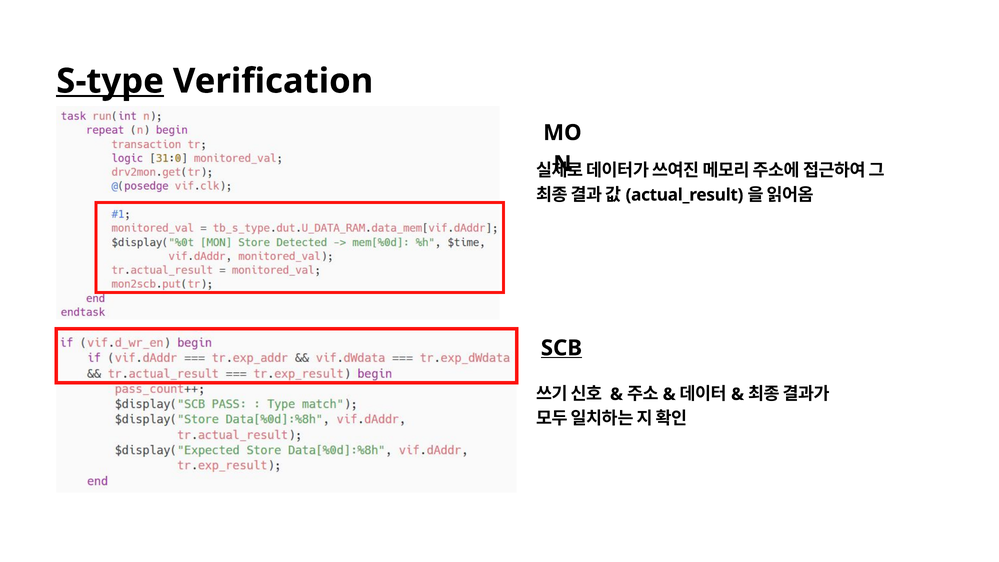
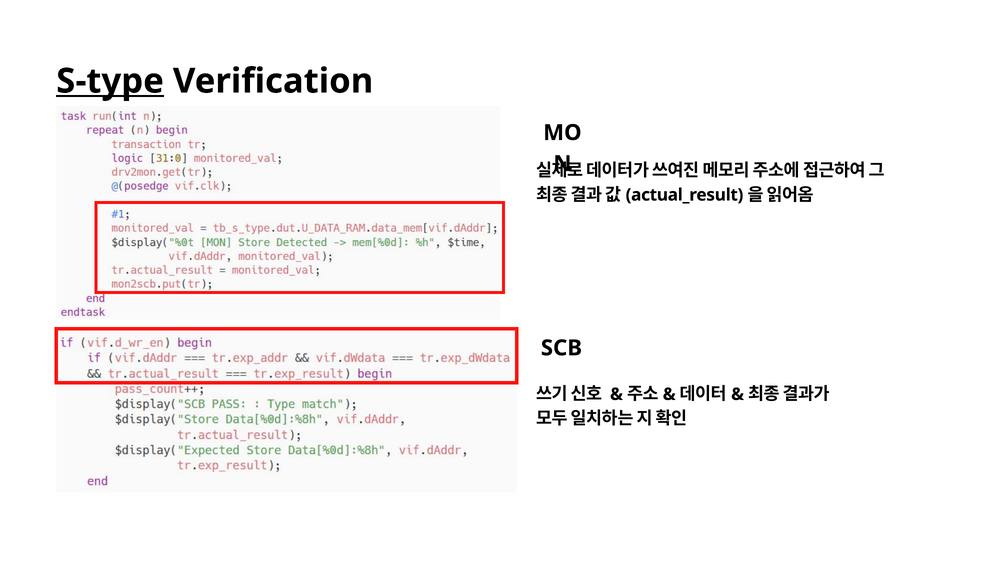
SCB underline: present -> none
